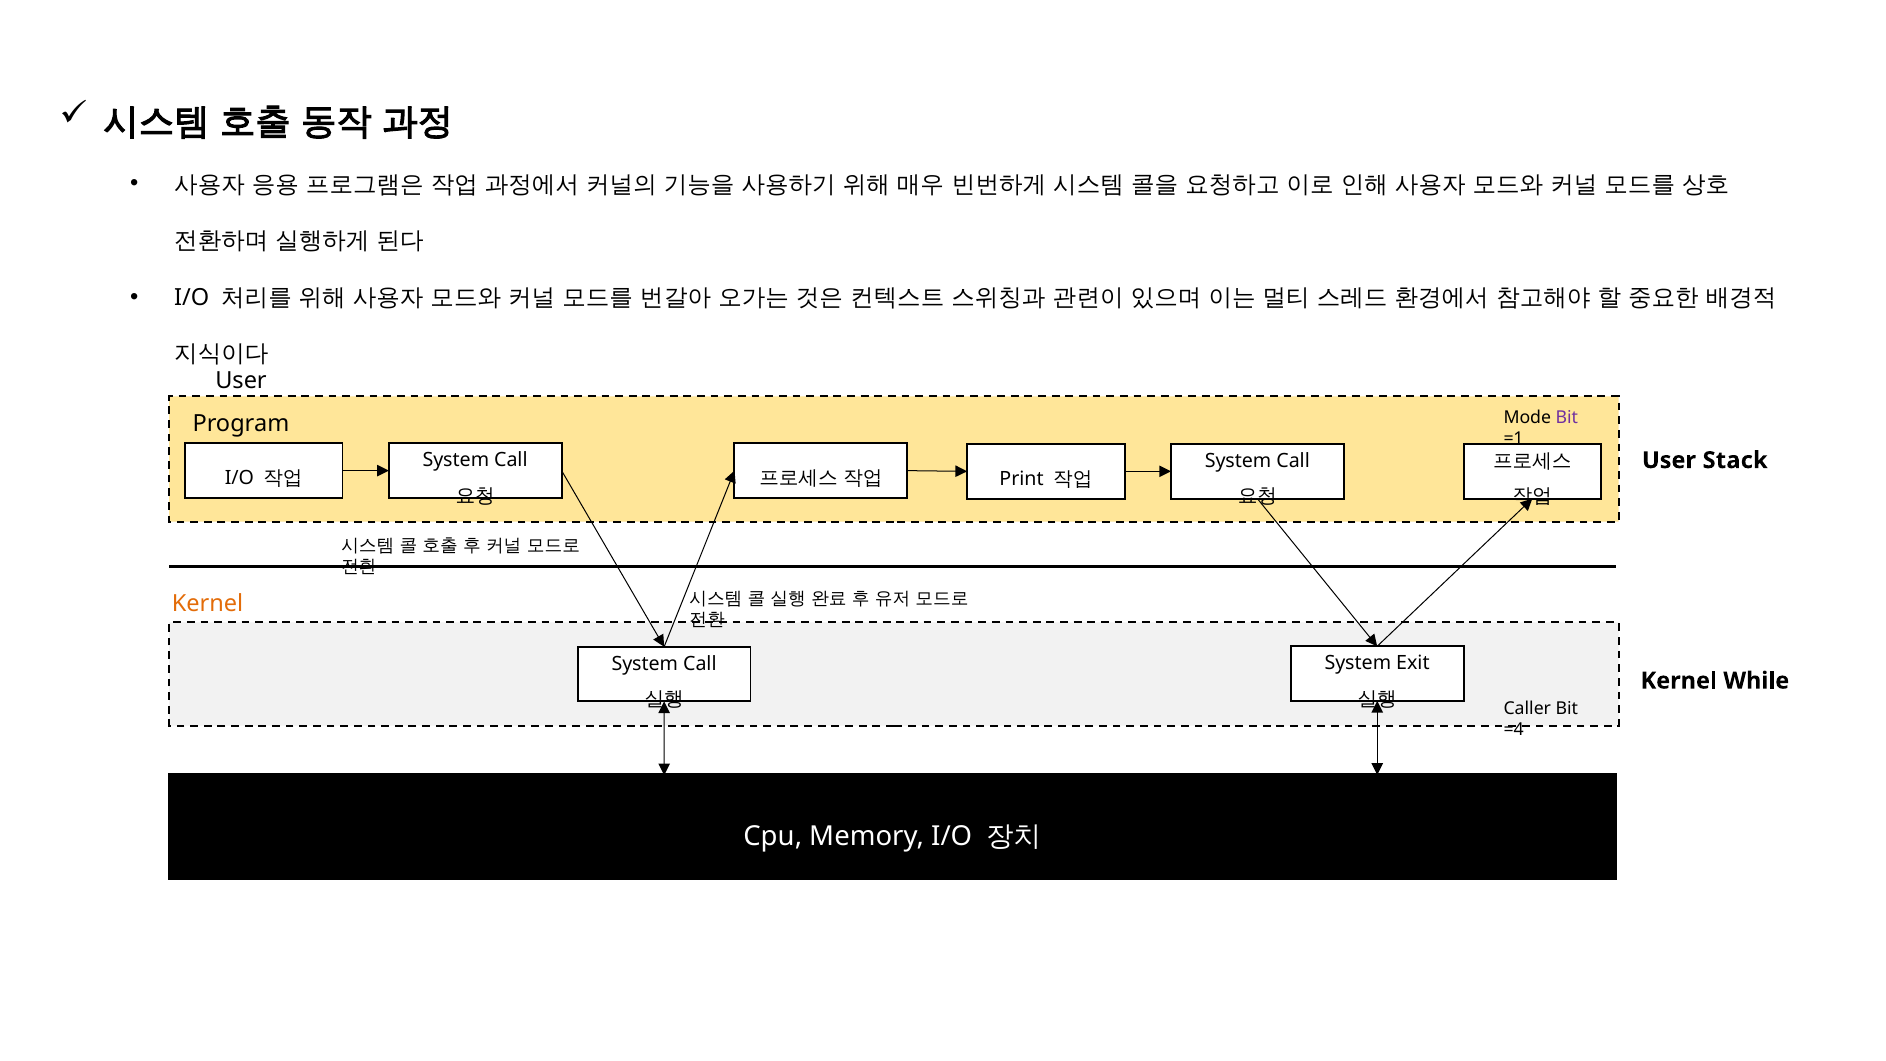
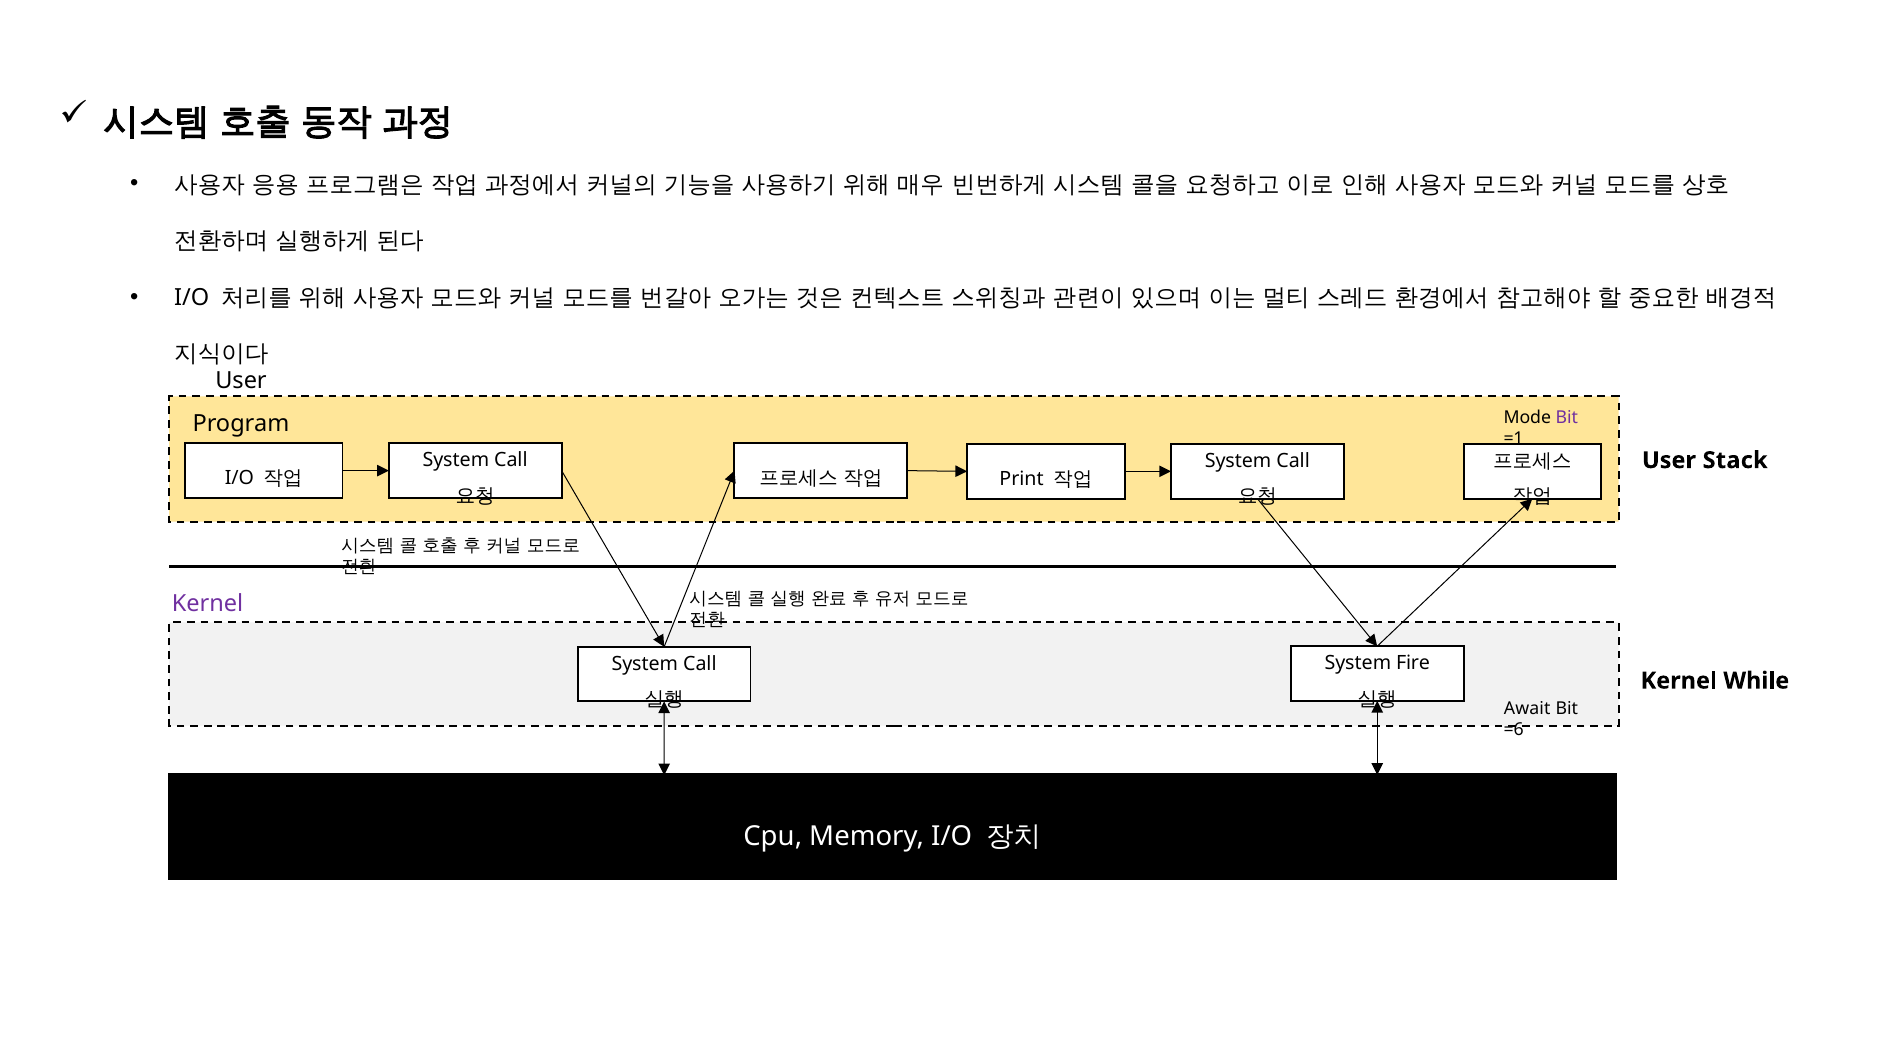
Kernel at (208, 604) colour: orange -> purple
Exit: Exit -> Fire
Caller: Caller -> Await
=4: =4 -> =6
